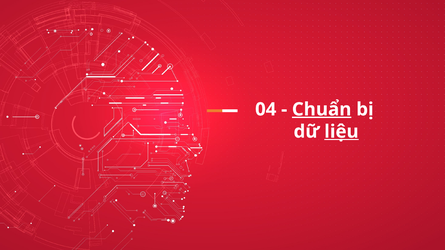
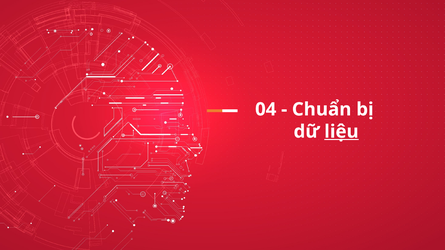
Chuẩn underline: present -> none
